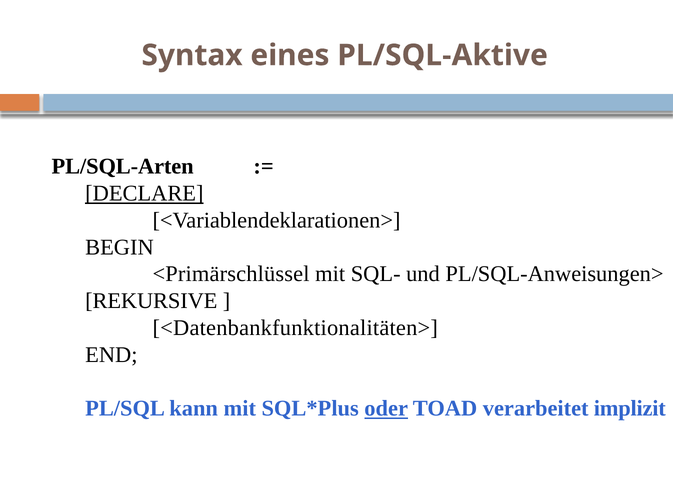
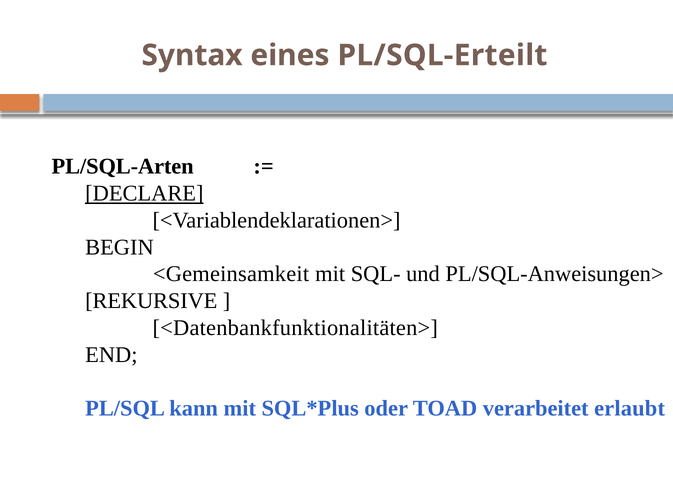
PL/SQL-Aktive: PL/SQL-Aktive -> PL/SQL-Erteilt
<Primärschlüssel: <Primärschlüssel -> <Gemeinsamkeit
oder underline: present -> none
implizit: implizit -> erlaubt
